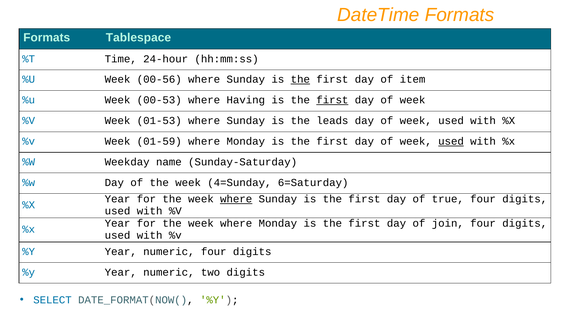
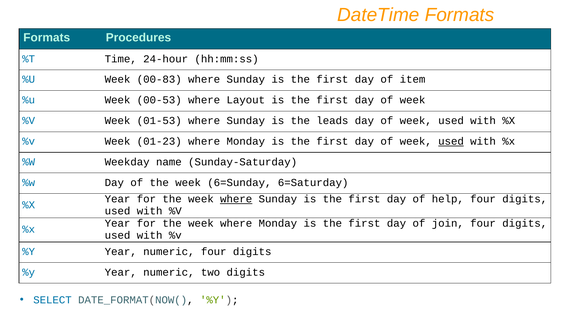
Tablespace: Tablespace -> Procedures
00-56: 00-56 -> 00-83
the at (300, 80) underline: present -> none
Having: Having -> Layout
first at (332, 100) underline: present -> none
01-59: 01-59 -> 01-23
4=Sunday: 4=Sunday -> 6=Sunday
true: true -> help
